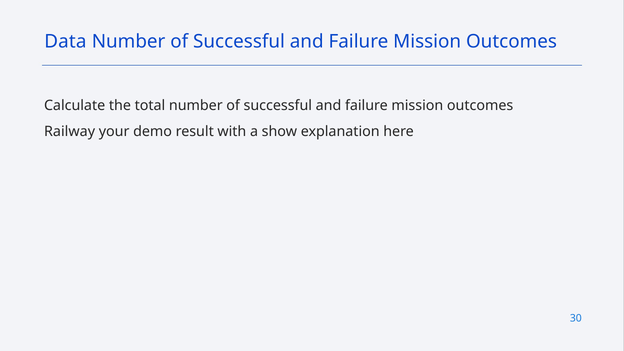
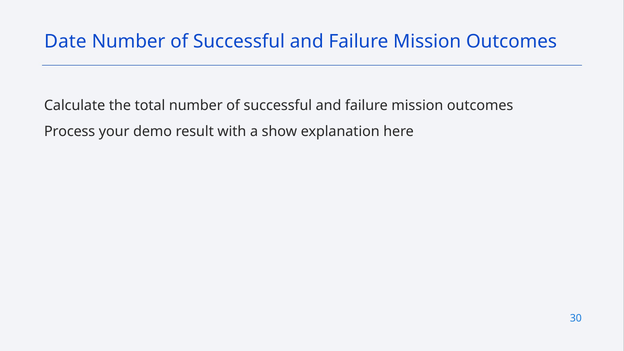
Data: Data -> Date
Railway: Railway -> Process
